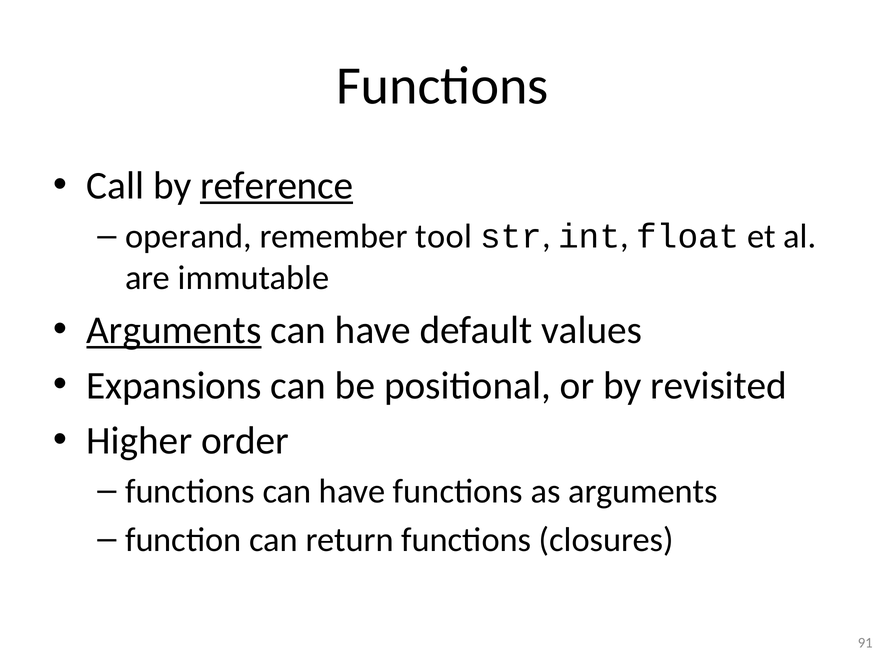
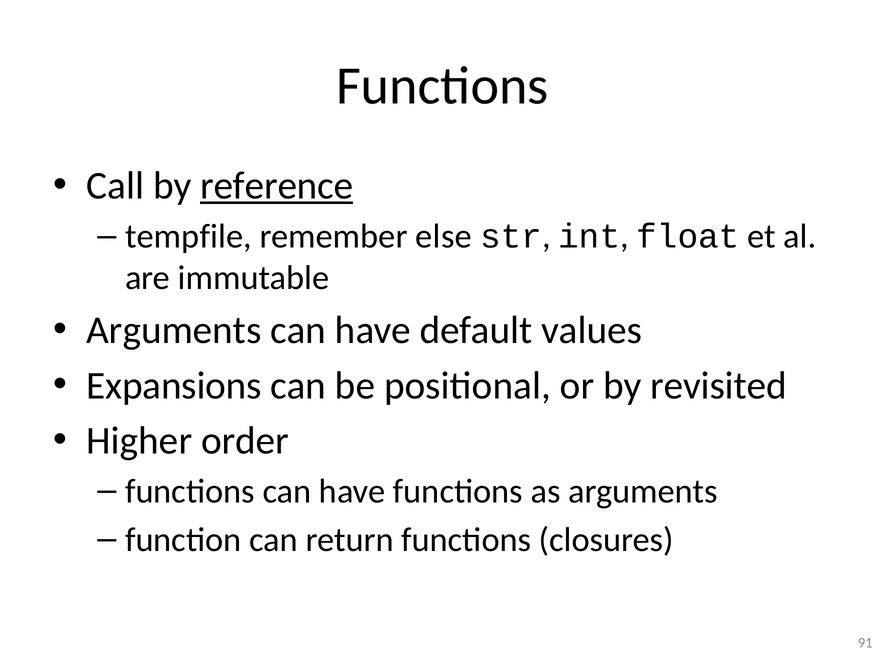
operand: operand -> tempfile
tool: tool -> else
Arguments at (174, 330) underline: present -> none
